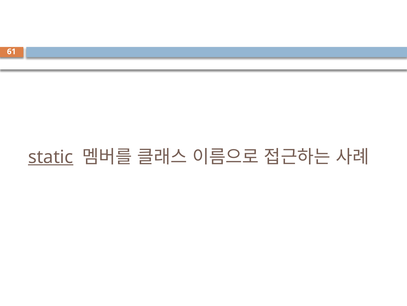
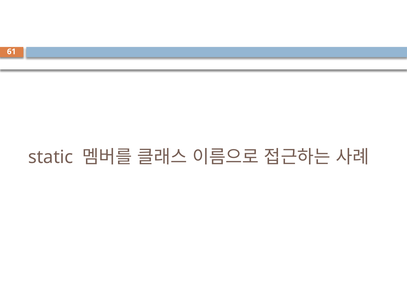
static underline: present -> none
